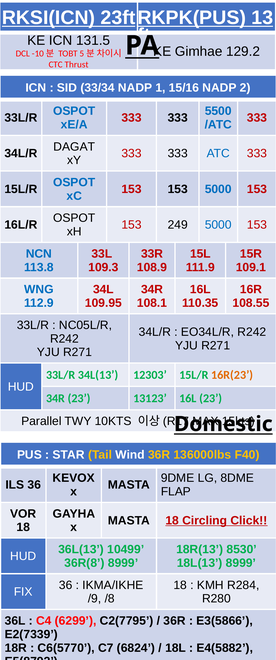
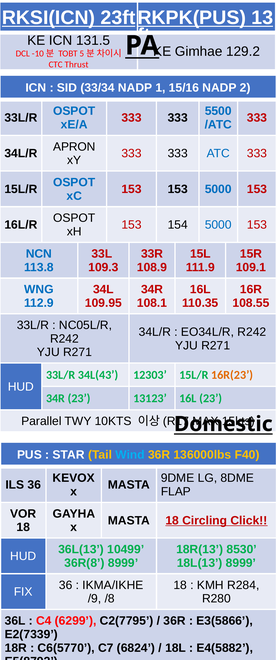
DAGAT: DAGAT -> APRON
249: 249 -> 154
34L(13: 34L(13 -> 34L(43
Wind colour: white -> light blue
